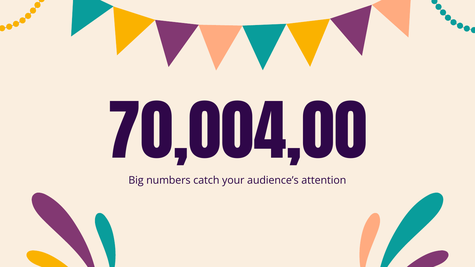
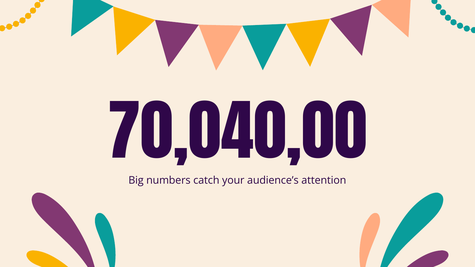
70,004,00: 70,004,00 -> 70,040,00
